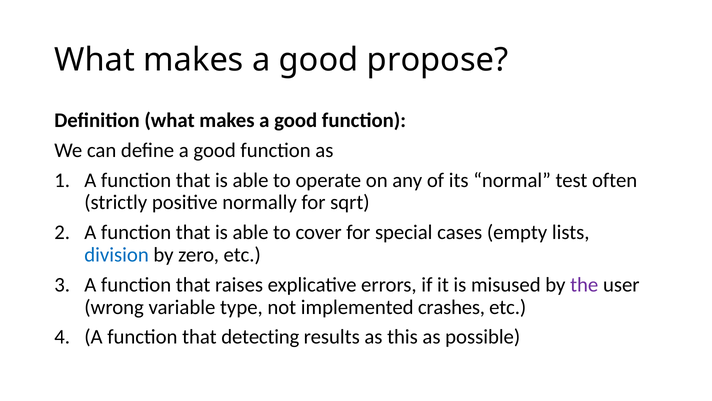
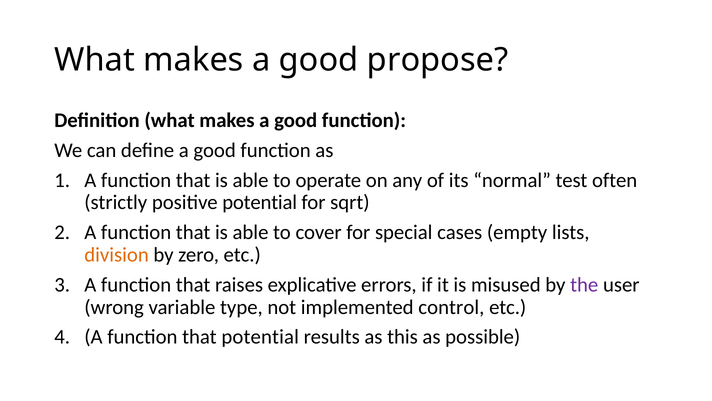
positive normally: normally -> potential
division colour: blue -> orange
crashes: crashes -> control
that detecting: detecting -> potential
